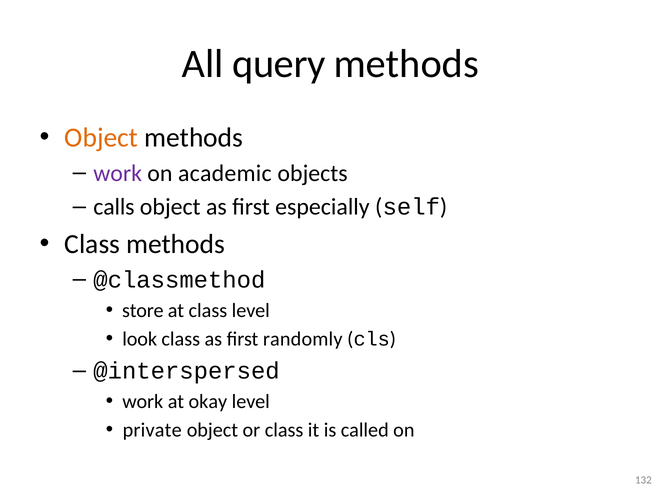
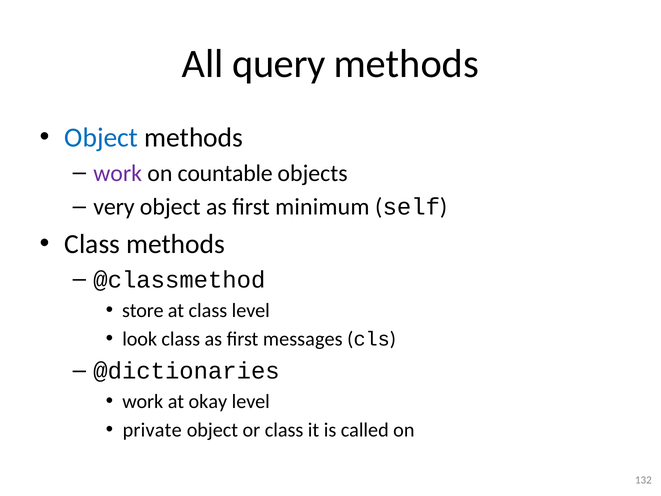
Object at (101, 137) colour: orange -> blue
academic: academic -> countable
calls: calls -> very
especially: especially -> minimum
randomly: randomly -> messages
@interspersed: @interspersed -> @dictionaries
